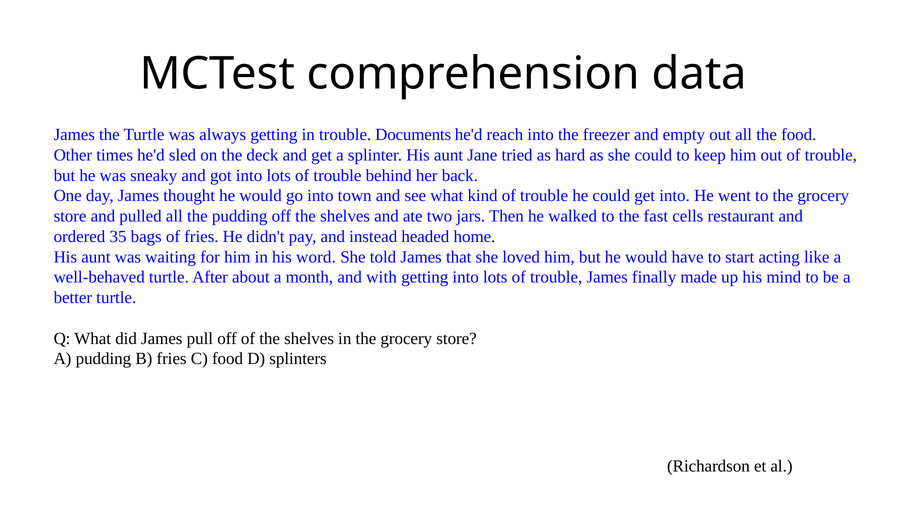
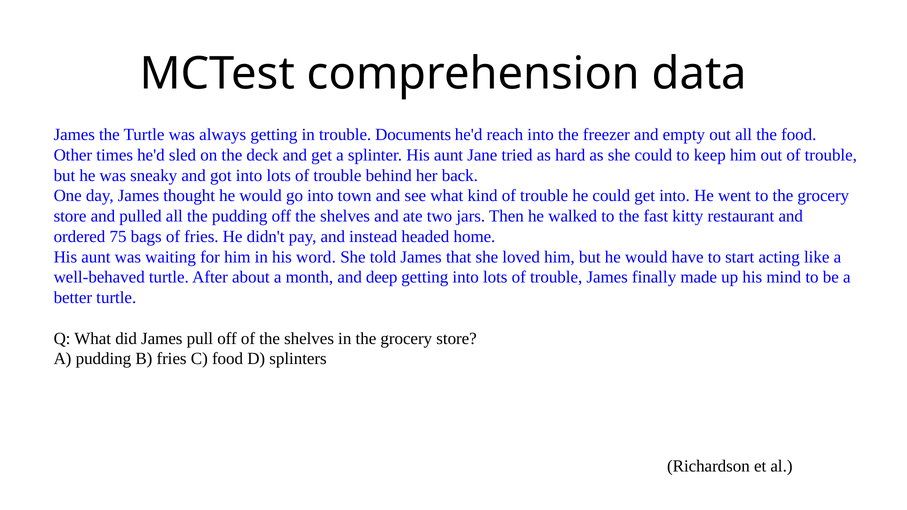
cells: cells -> kitty
35: 35 -> 75
with: with -> deep
